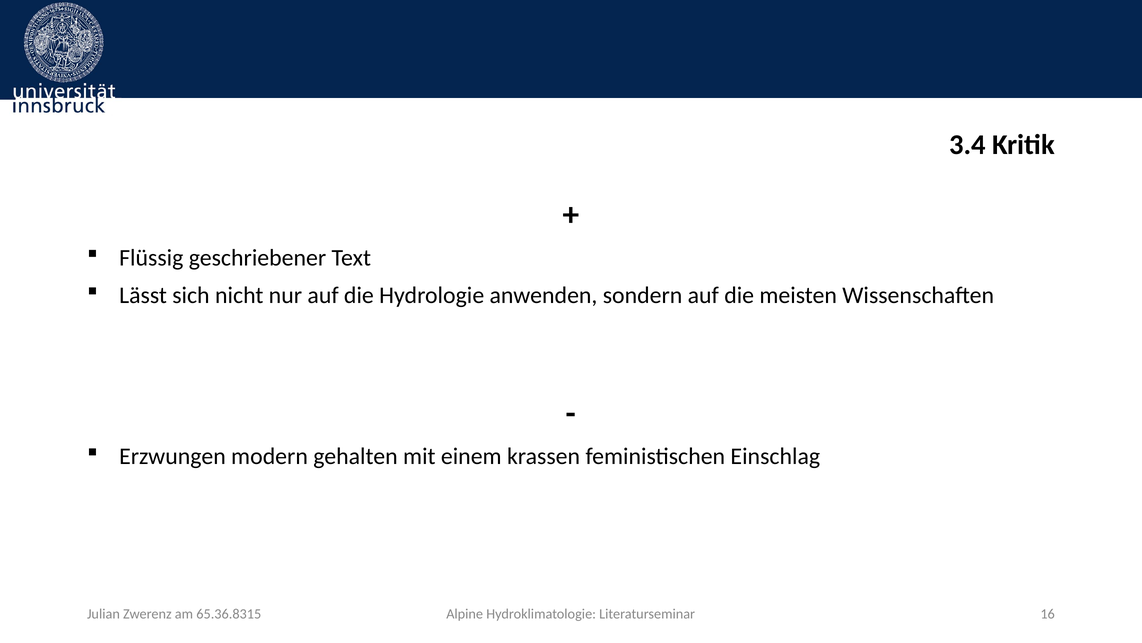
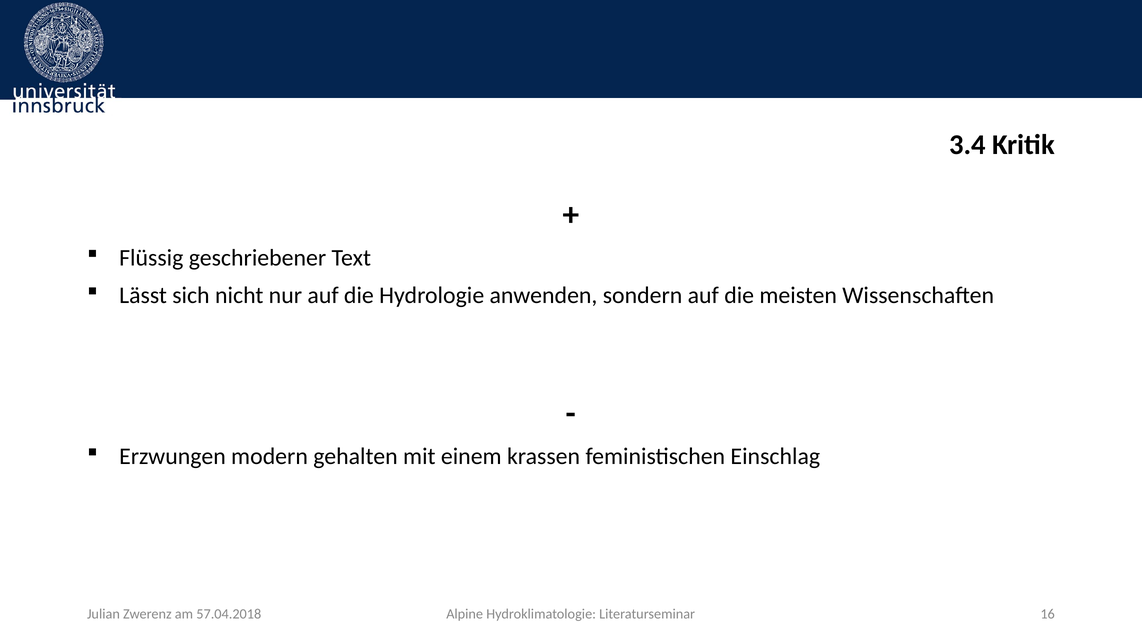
65.36.8315: 65.36.8315 -> 57.04.2018
